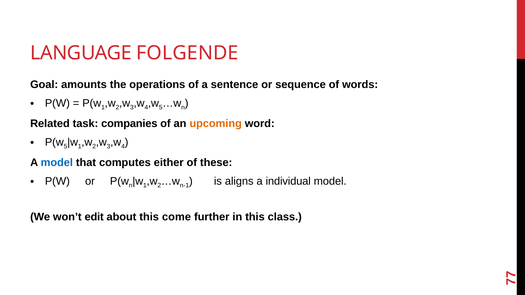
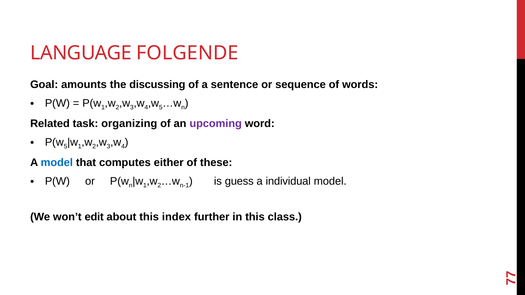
operations: operations -> discussing
companies: companies -> organizing
upcoming colour: orange -> purple
aligns: aligns -> guess
come: come -> index
